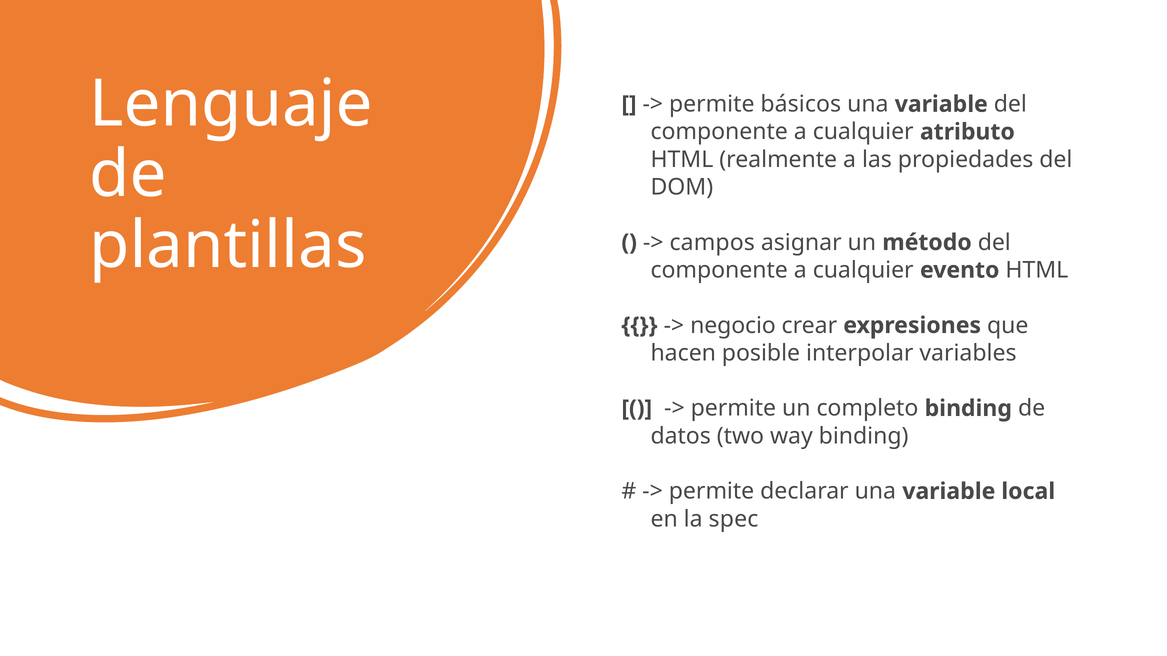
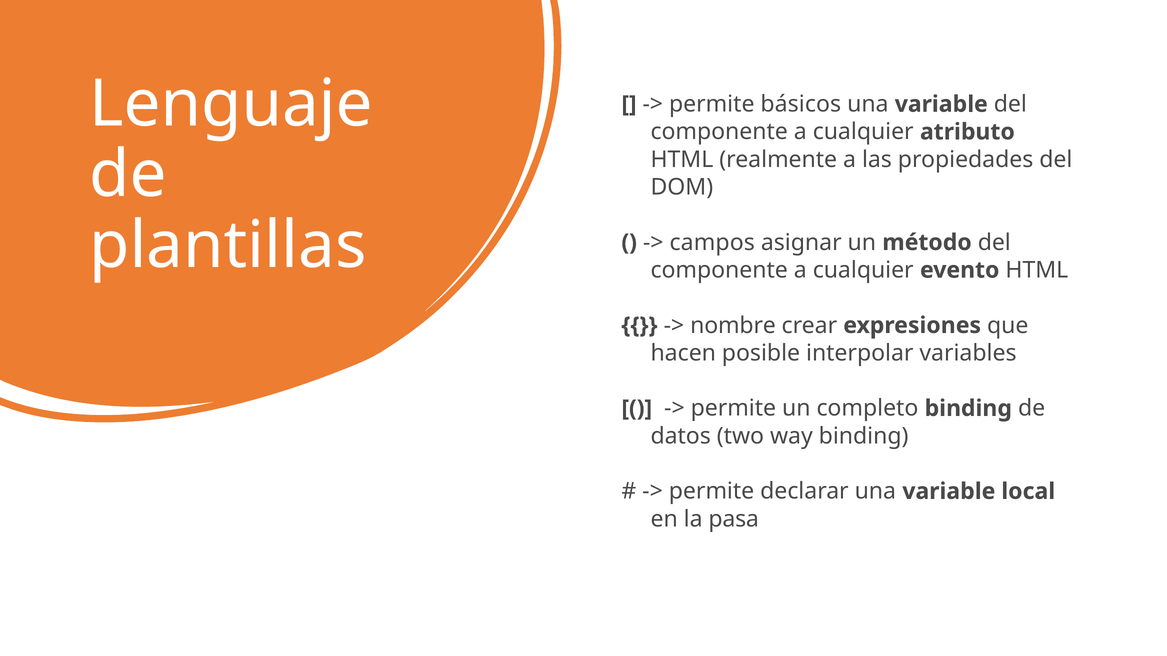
negocio: negocio -> nombre
spec: spec -> pasa
